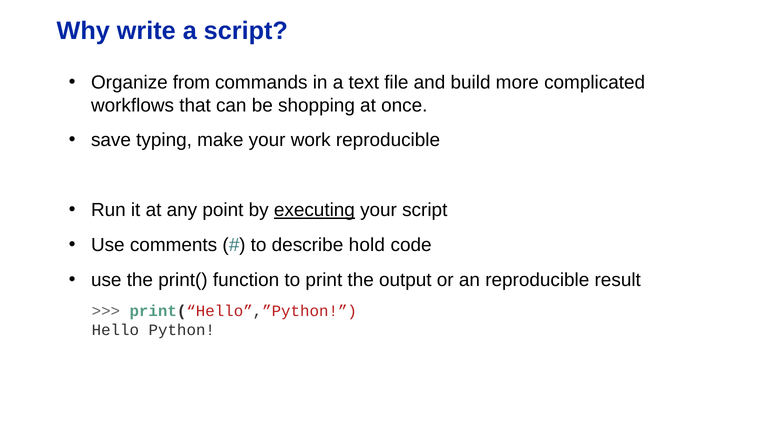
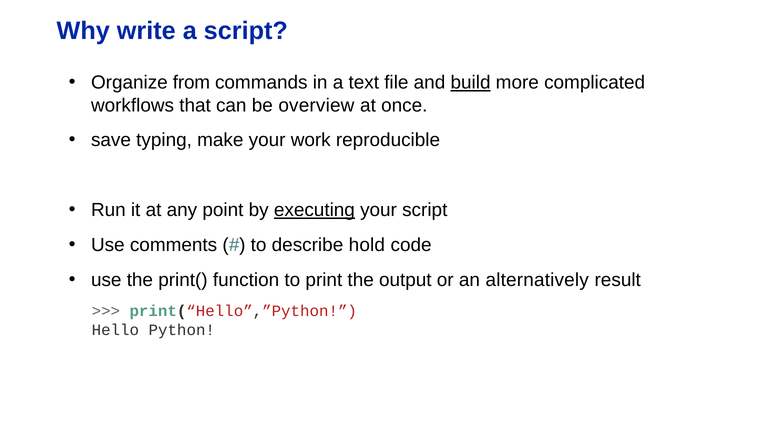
build underline: none -> present
shopping: shopping -> overview
an reproducible: reproducible -> alternatively
